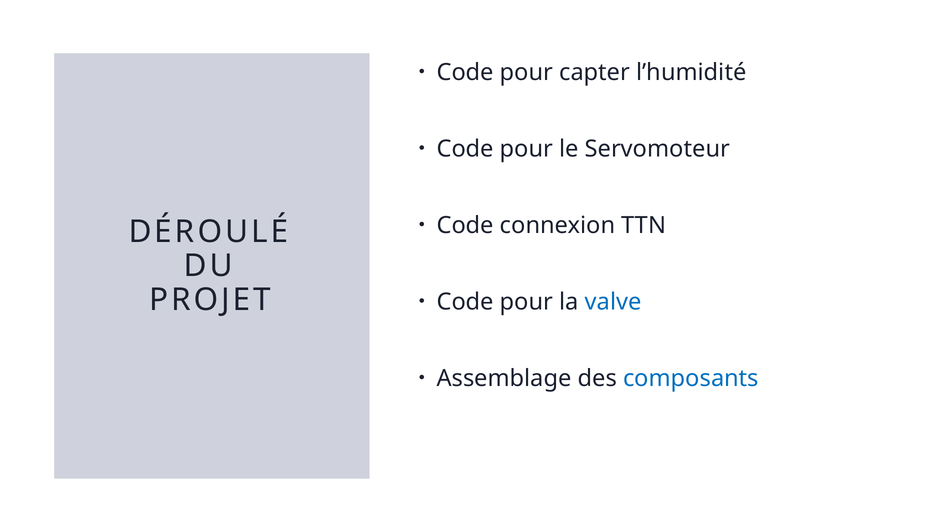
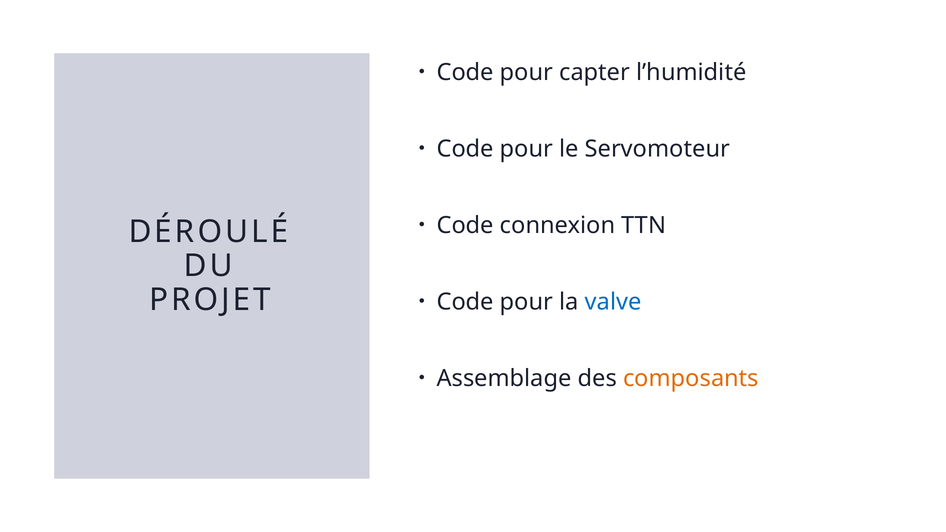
composants colour: blue -> orange
